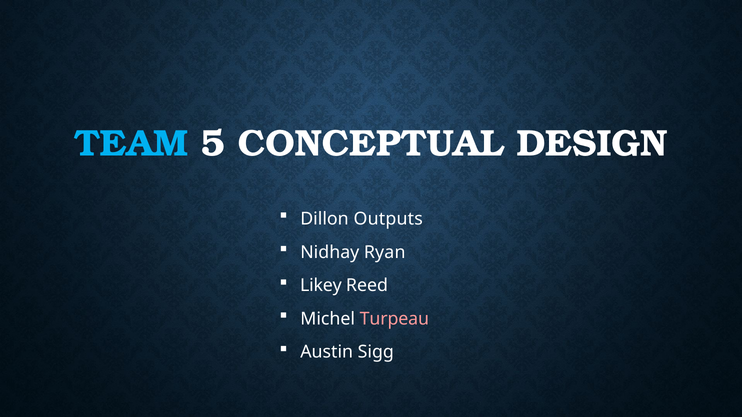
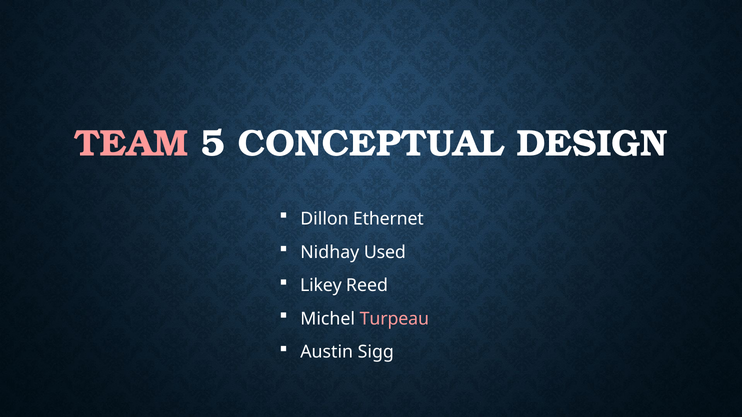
TEAM colour: light blue -> pink
Outputs: Outputs -> Ethernet
Ryan: Ryan -> Used
